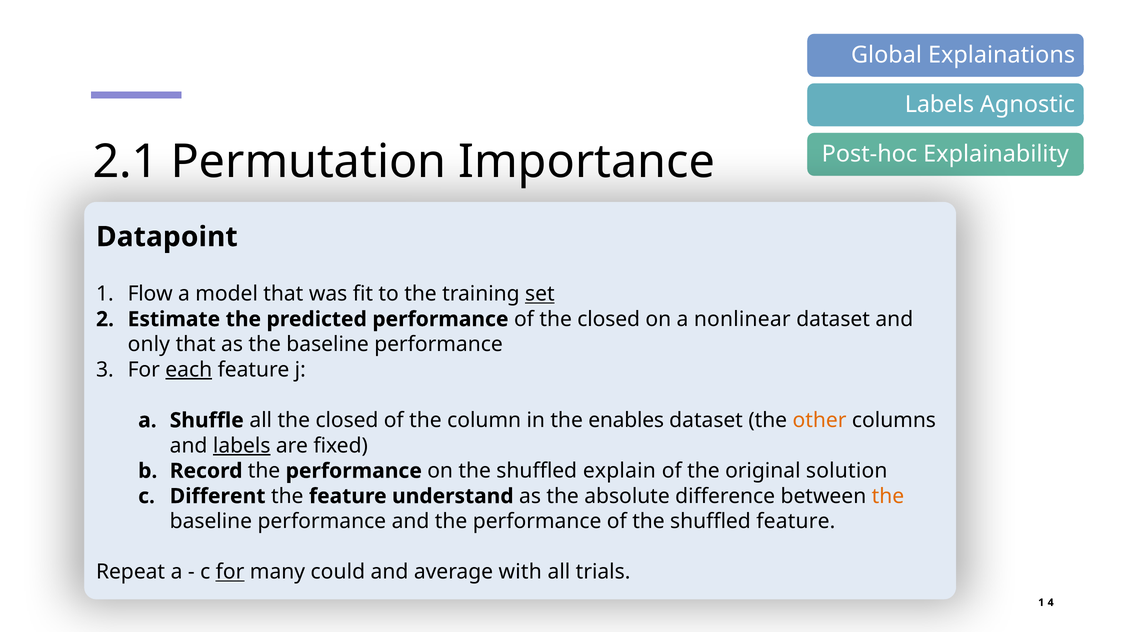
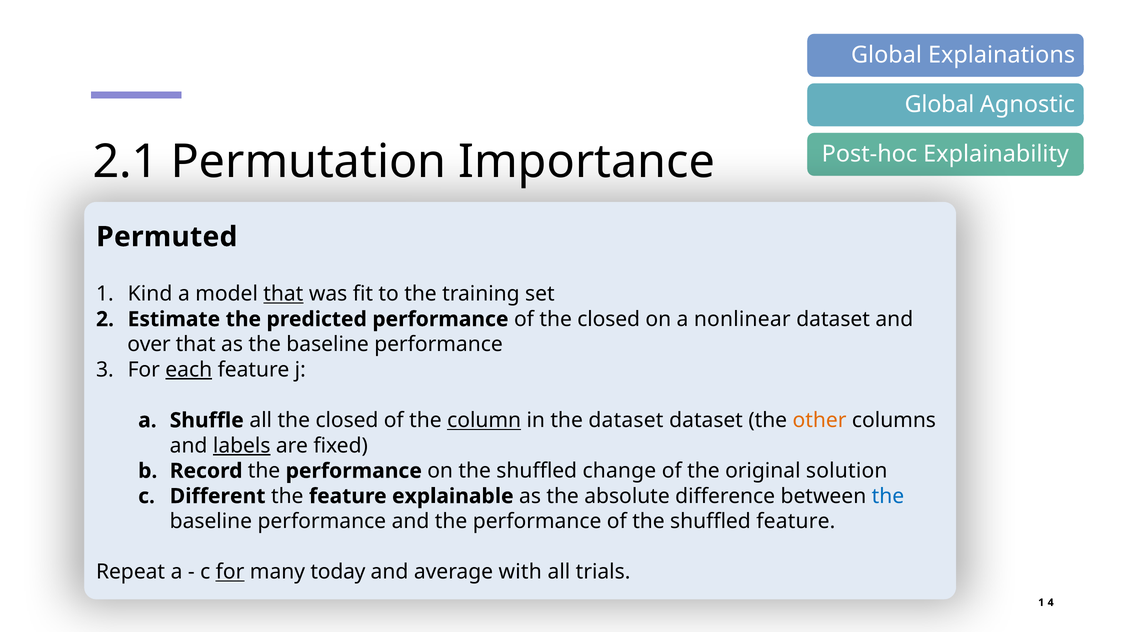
Labels at (939, 105): Labels -> Global
Datapoint: Datapoint -> Permuted
Flow: Flow -> Kind
that at (283, 294) underline: none -> present
set underline: present -> none
only: only -> over
column underline: none -> present
the enables: enables -> dataset
explain: explain -> change
understand: understand -> explainable
the at (888, 496) colour: orange -> blue
could: could -> today
